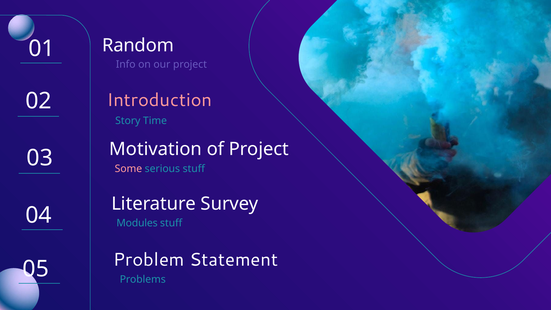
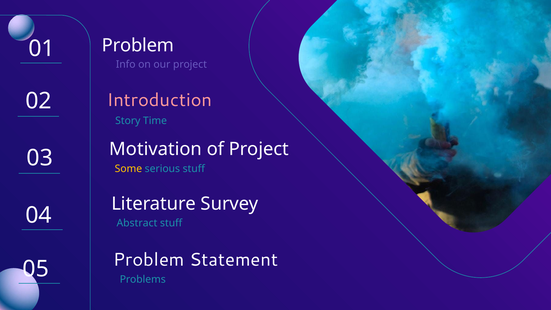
Random at (138, 45): Random -> Problem
Some colour: pink -> yellow
Modules: Modules -> Abstract
